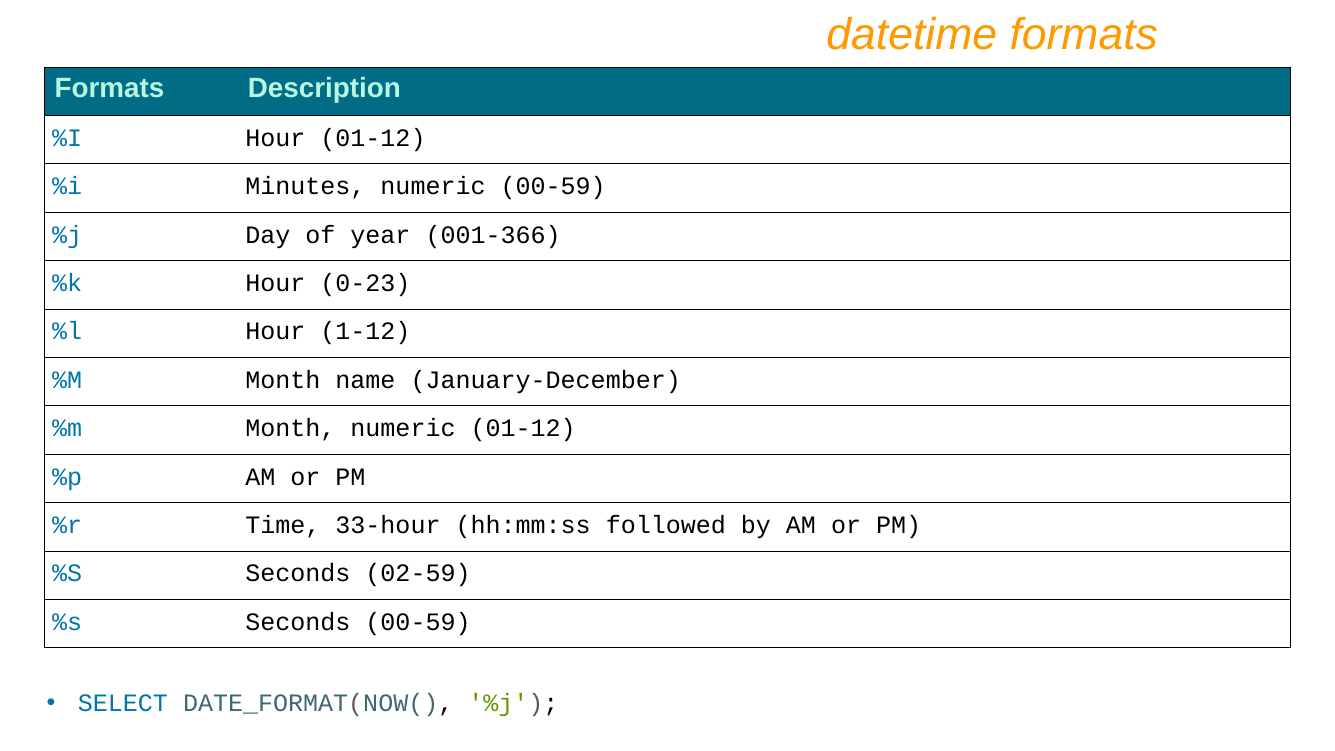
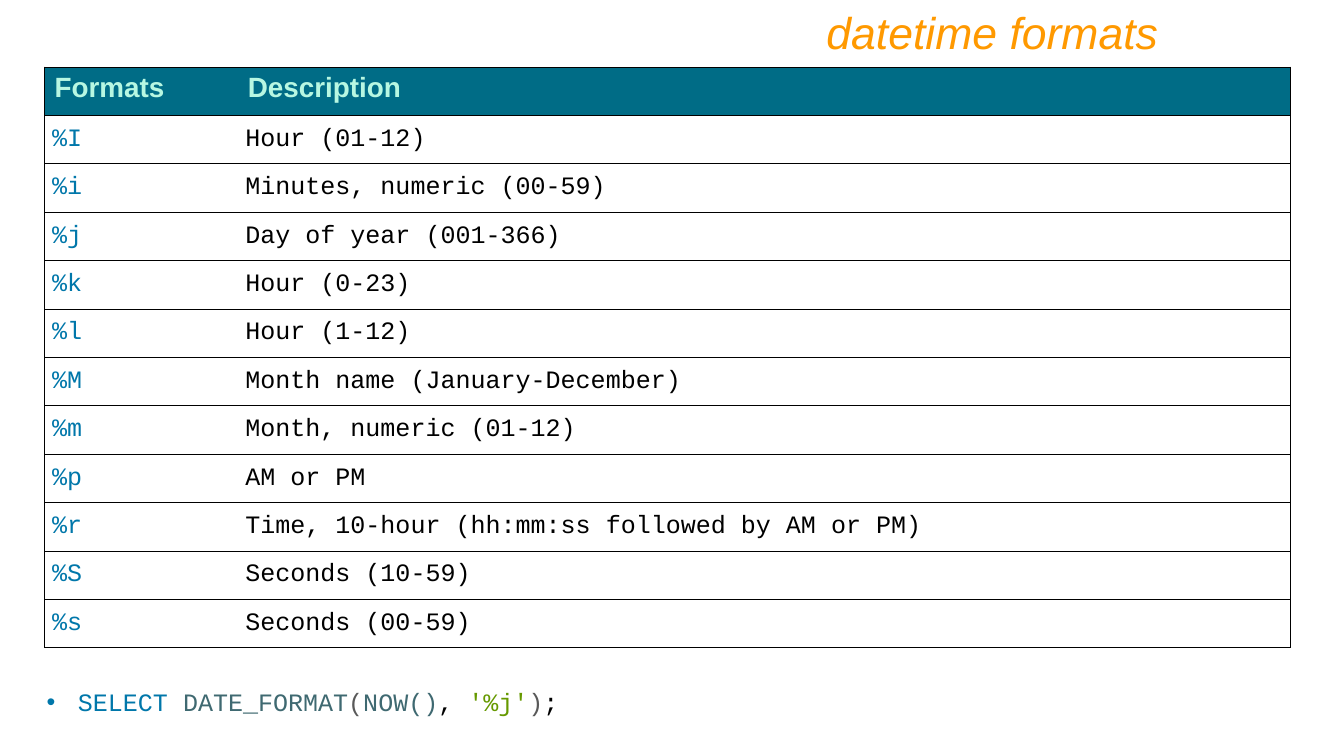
33-hour: 33-hour -> 10-hour
02-59: 02-59 -> 10-59
